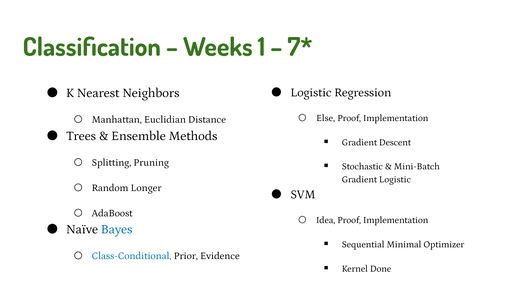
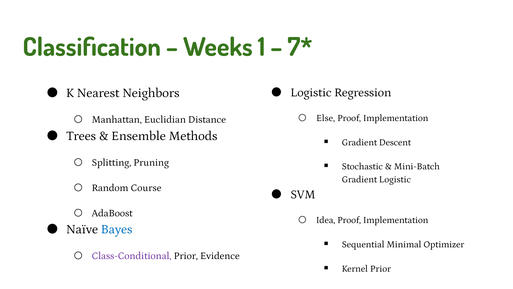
Longer: Longer -> Course
Class-Conditional colour: blue -> purple
Kernel Done: Done -> Prior
